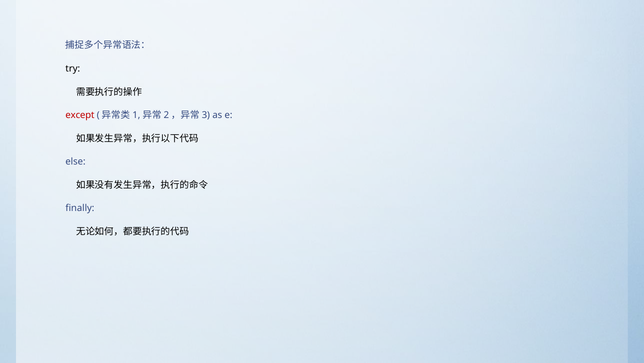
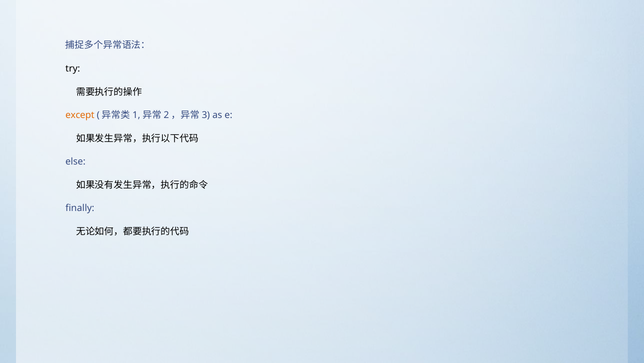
except colour: red -> orange
